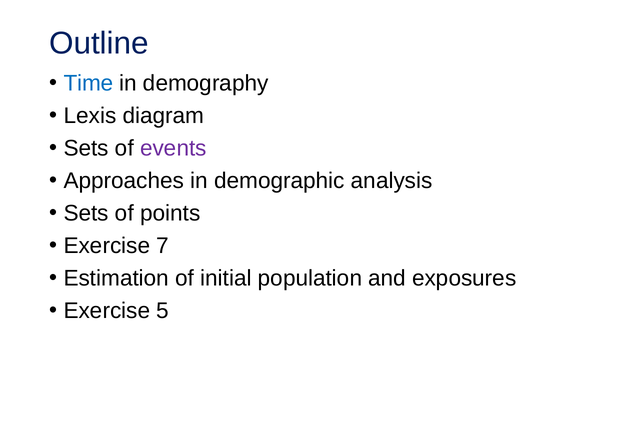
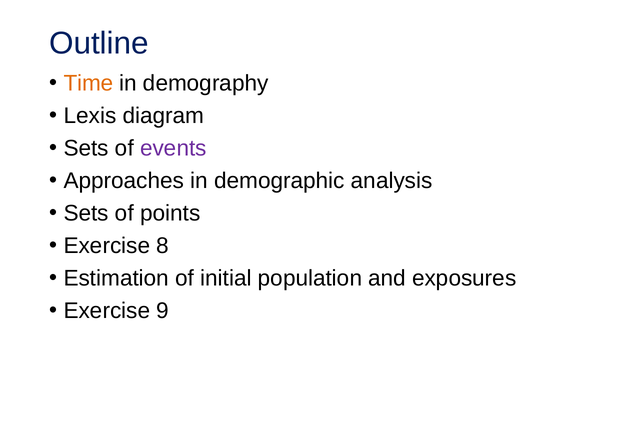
Time colour: blue -> orange
7: 7 -> 8
5: 5 -> 9
